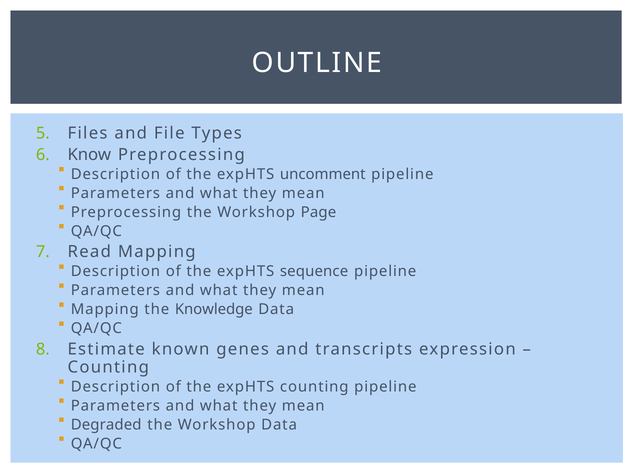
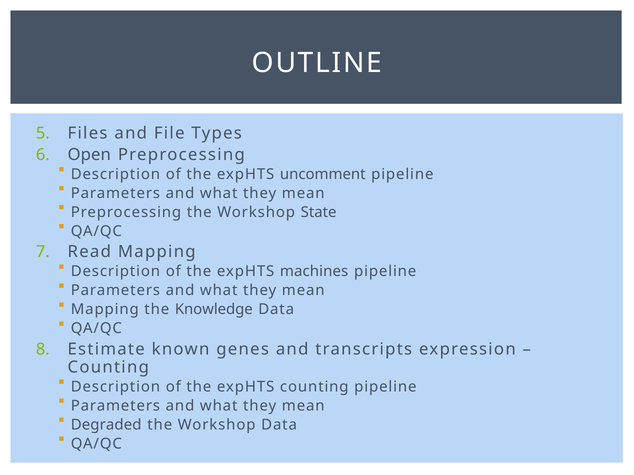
Know: Know -> Open
Page: Page -> State
sequence: sequence -> machines
